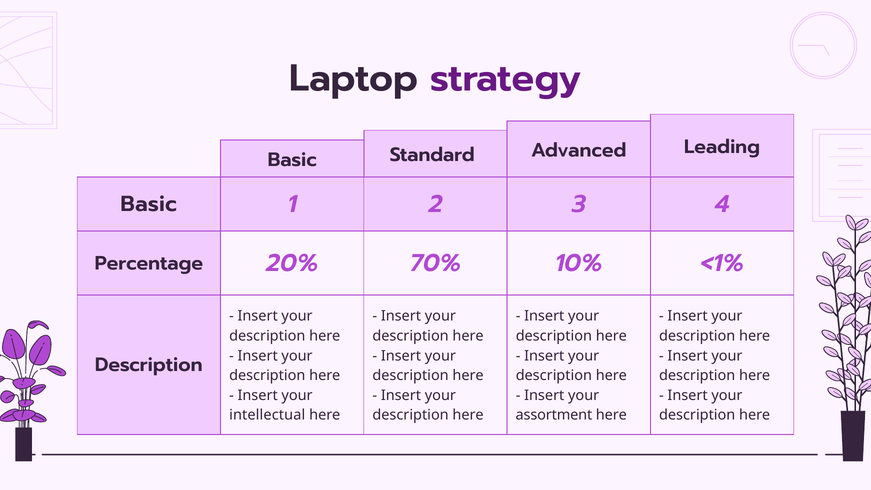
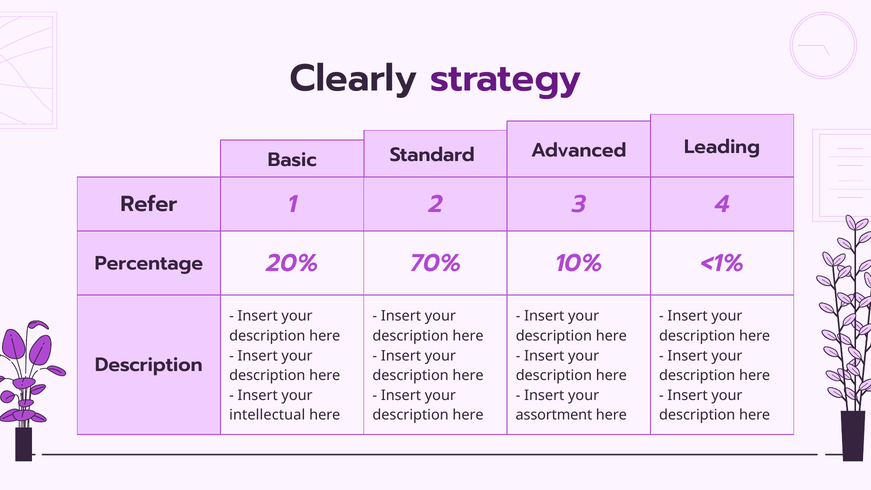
Laptop: Laptop -> Clearly
Basic at (149, 204): Basic -> Refer
